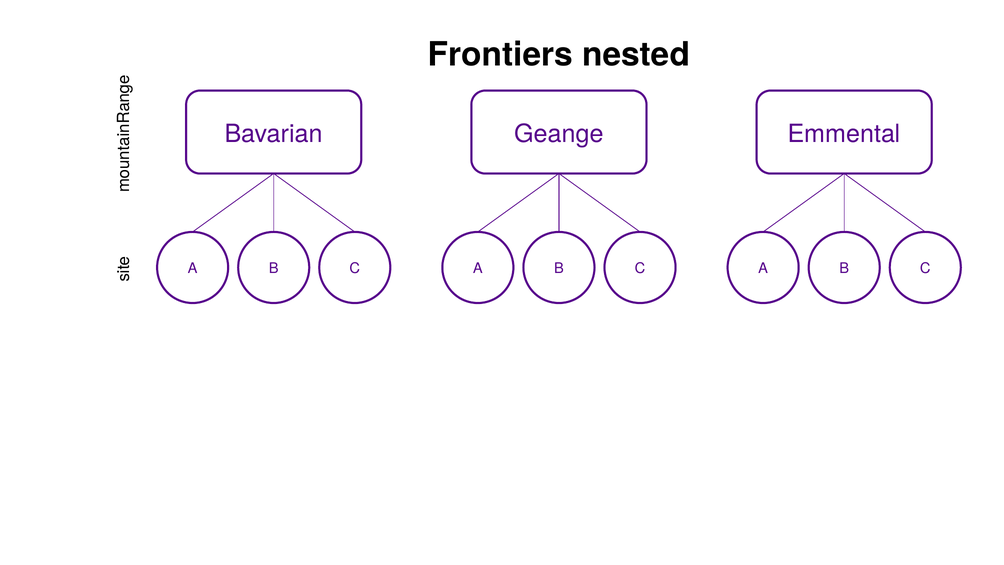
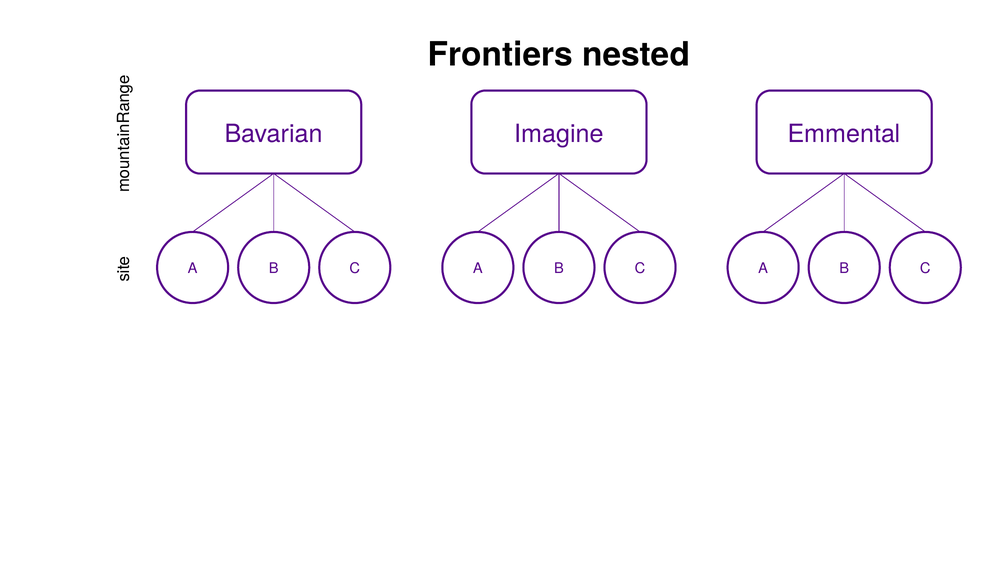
Geange: Geange -> Imagine
